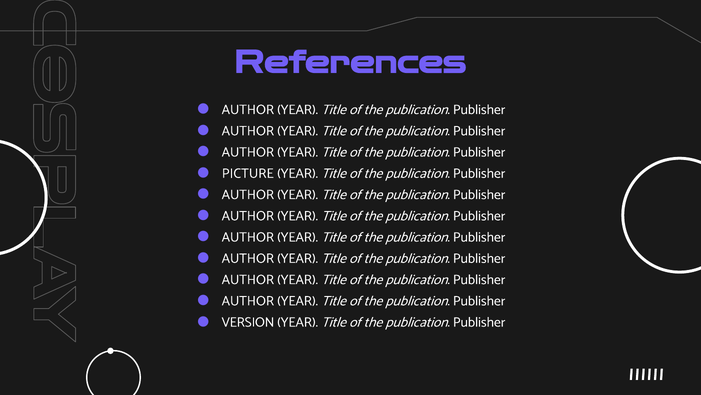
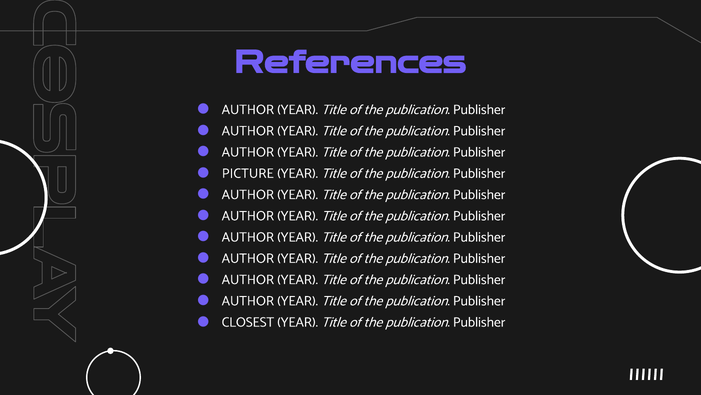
VERSION: VERSION -> CLOSEST
